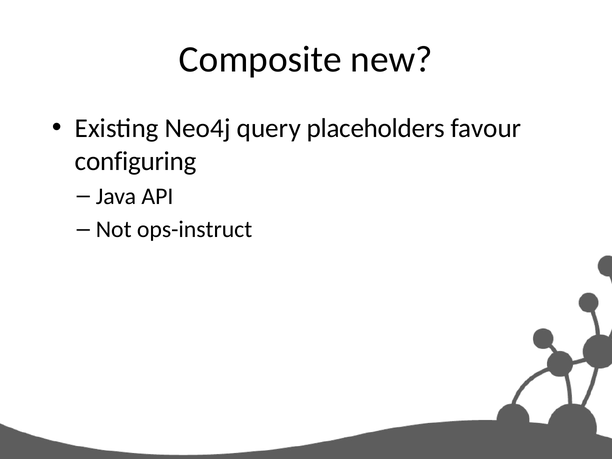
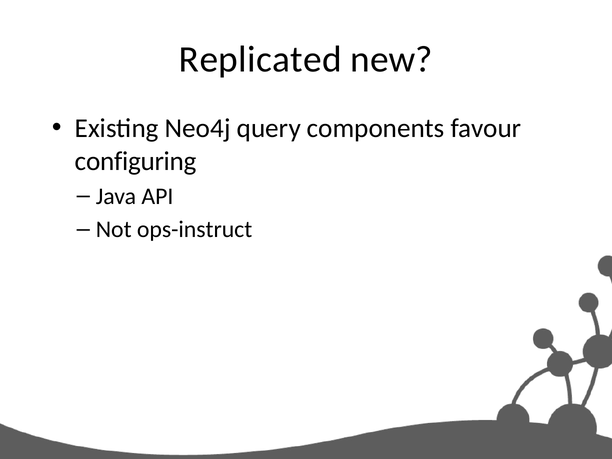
Composite: Composite -> Replicated
placeholders: placeholders -> components
